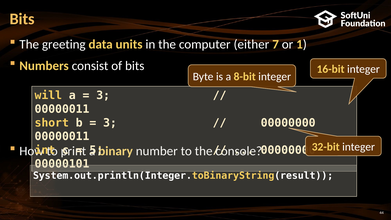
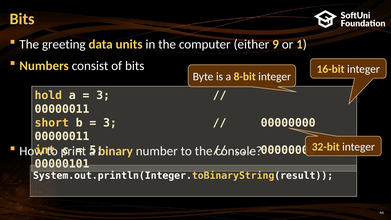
7: 7 -> 9
will: will -> hold
